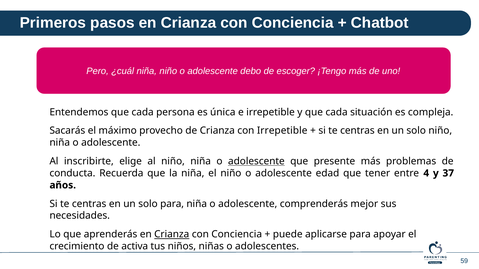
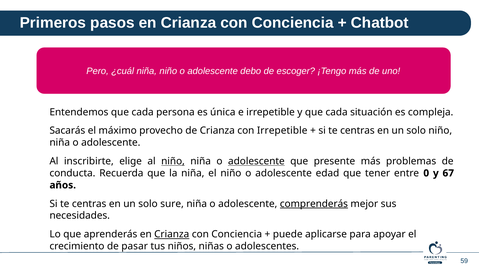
niño at (173, 161) underline: none -> present
4: 4 -> 0
37: 37 -> 67
solo para: para -> sure
comprenderás underline: none -> present
activa: activa -> pasar
